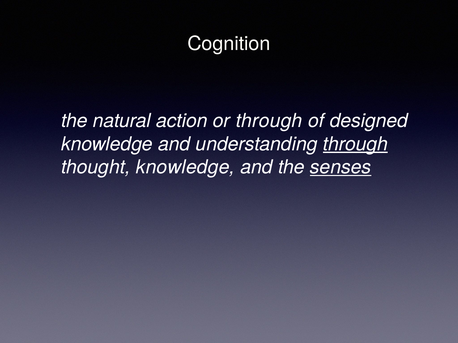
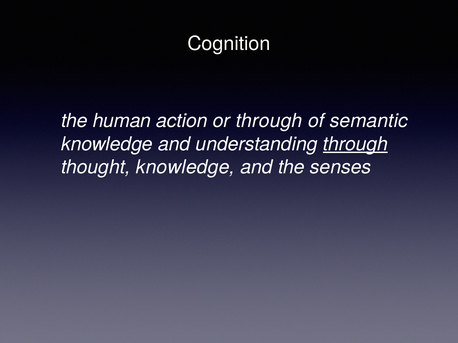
natural: natural -> human
designed: designed -> semantic
senses underline: present -> none
